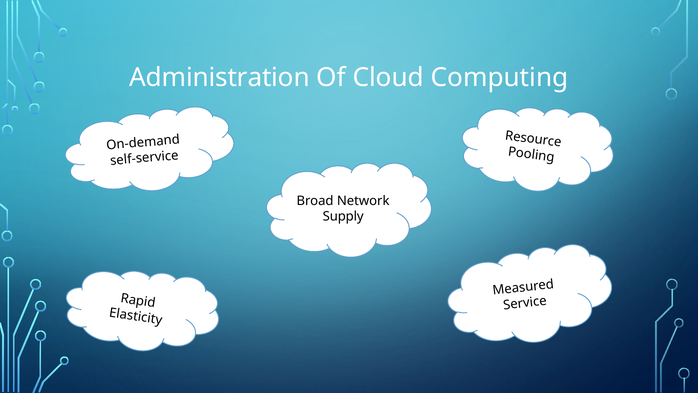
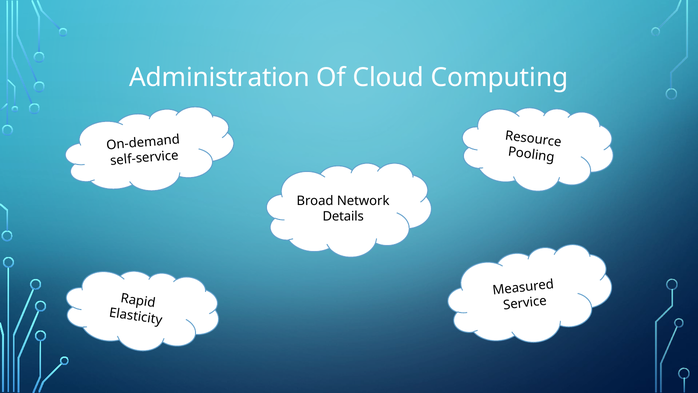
Supply: Supply -> Details
